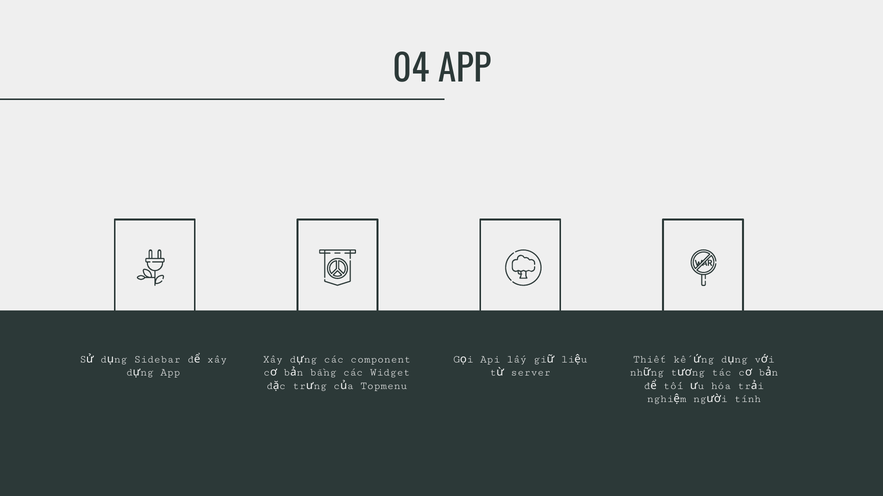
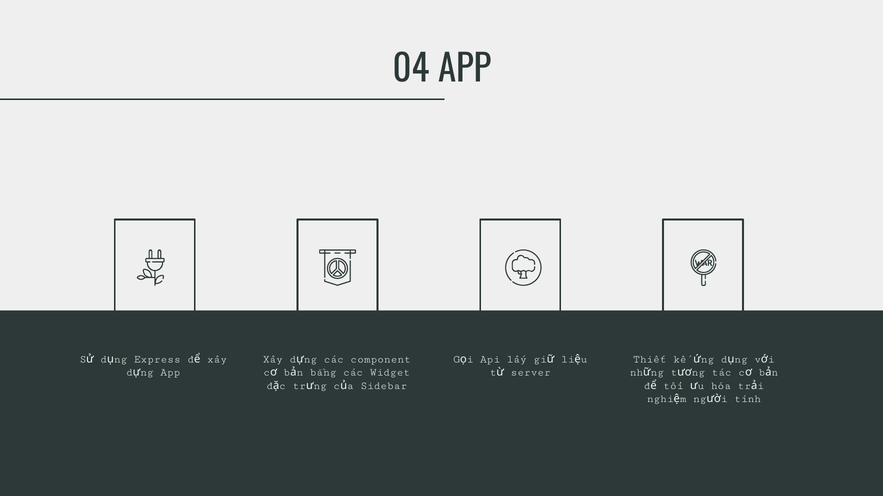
Sidebar: Sidebar -> Express
Topmenu: Topmenu -> Sidebar
